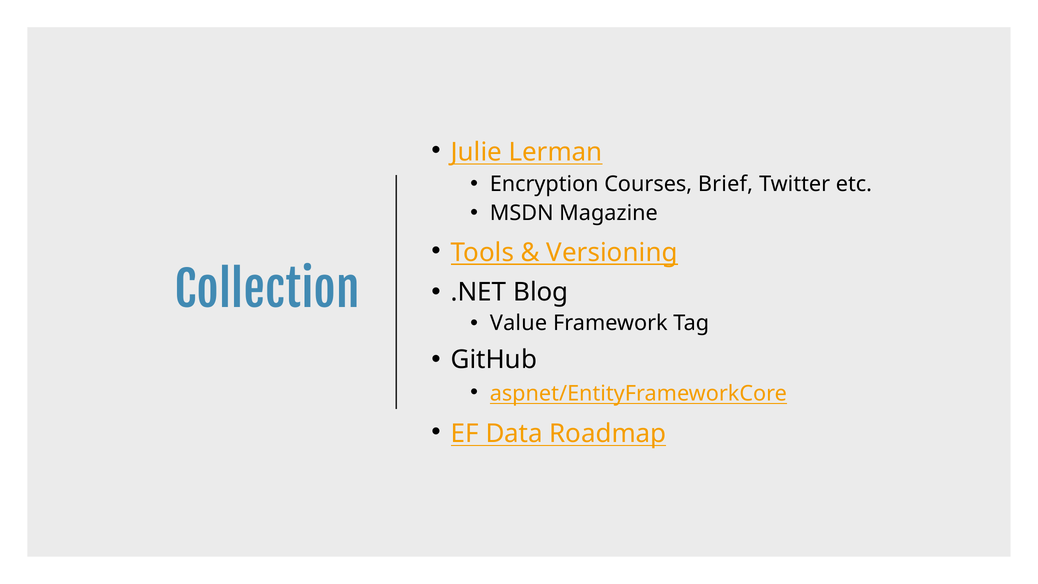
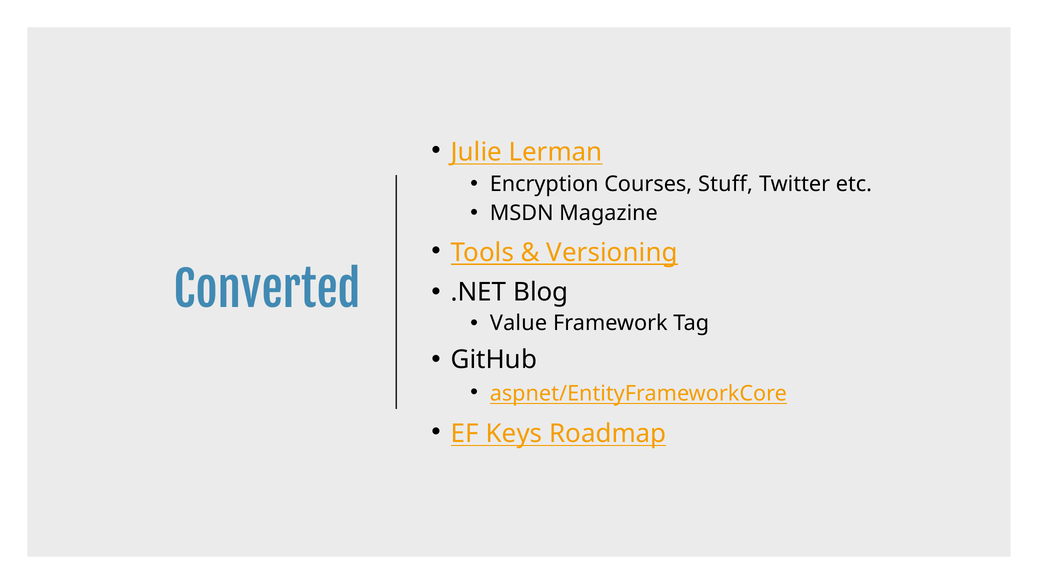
Brief: Brief -> Stuff
Collection: Collection -> Converted
Data: Data -> Keys
